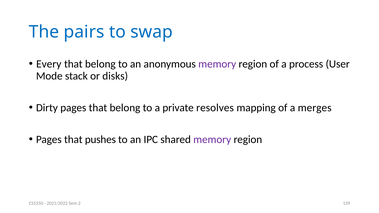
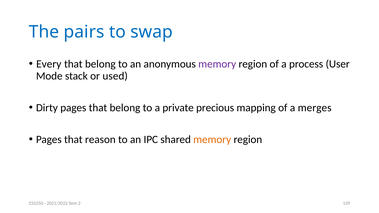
disks: disks -> used
resolves: resolves -> precious
pushes: pushes -> reason
memory at (212, 140) colour: purple -> orange
